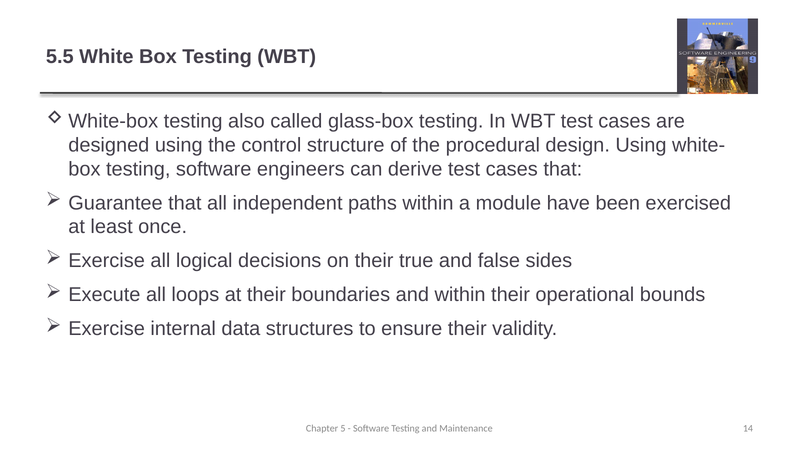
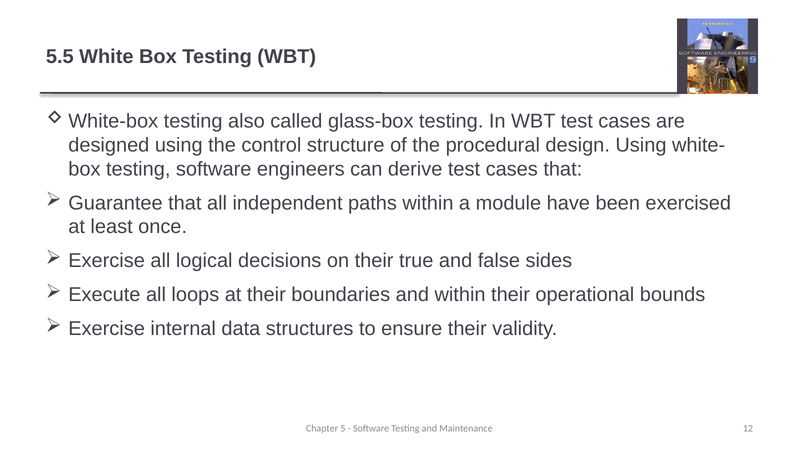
14: 14 -> 12
